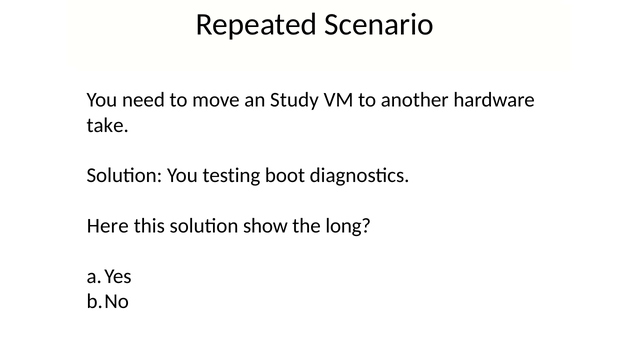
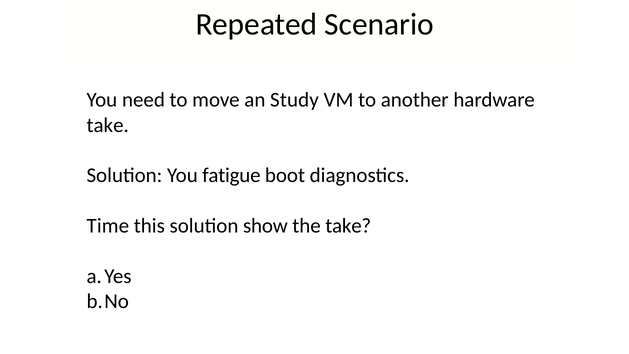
testing: testing -> fatigue
Here: Here -> Time
the long: long -> take
